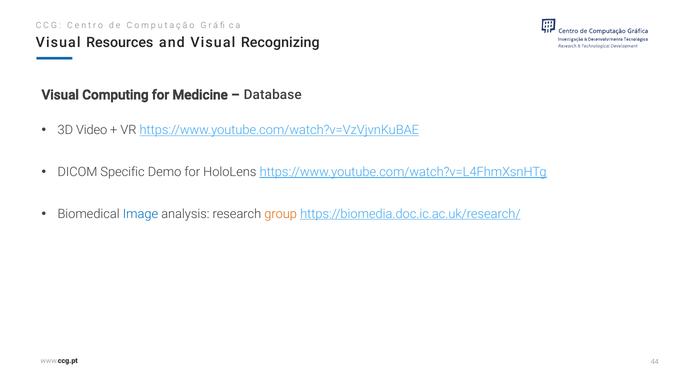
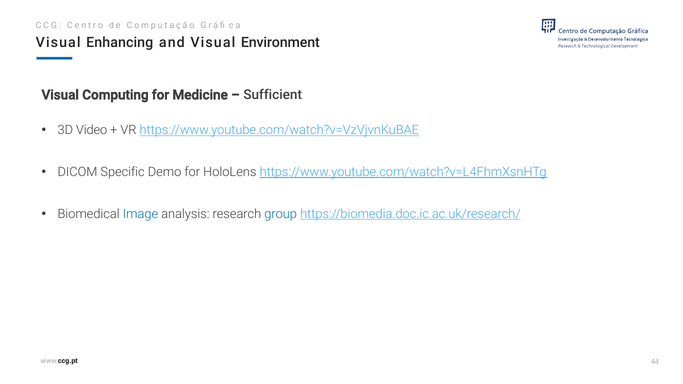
Resources: Resources -> Enhancing
Recognizing: Recognizing -> Environment
Database: Database -> Sufficient
group colour: orange -> blue
